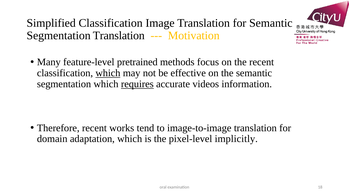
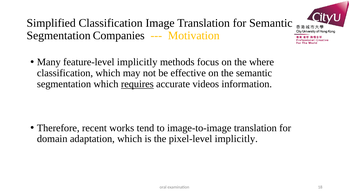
Segmentation Translation: Translation -> Companies
feature-level pretrained: pretrained -> implicitly
the recent: recent -> where
which at (108, 73) underline: present -> none
